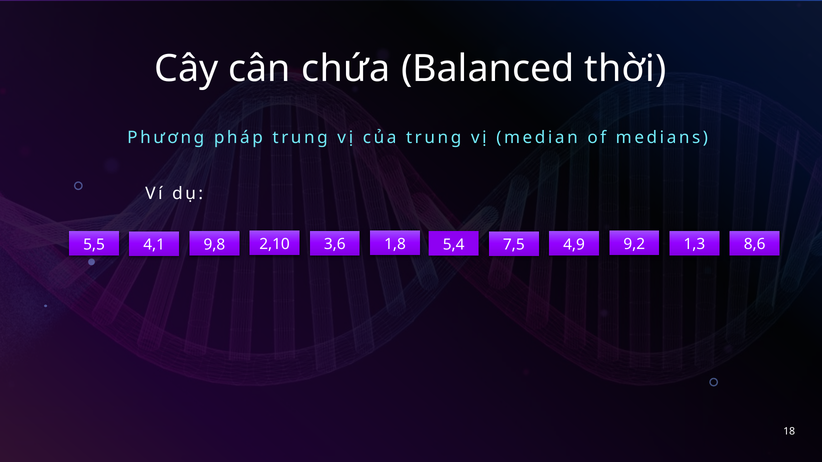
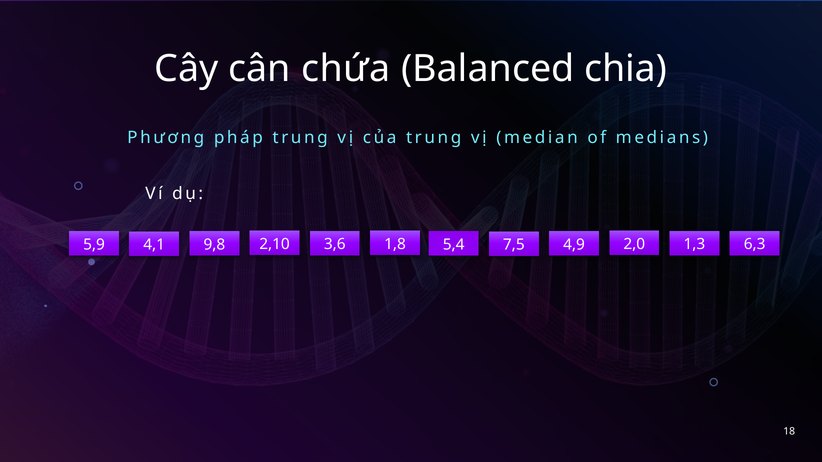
thời: thời -> chia
5,5: 5,5 -> 5,9
9,2: 9,2 -> 2,0
8,6: 8,6 -> 6,3
